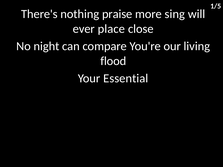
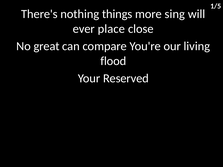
praise: praise -> things
night: night -> great
Essential: Essential -> Reserved
